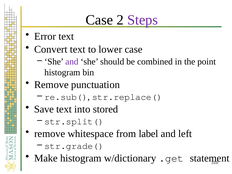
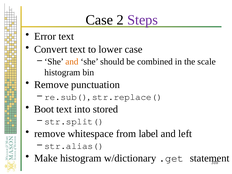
and at (72, 62) colour: purple -> orange
point: point -> scale
Save: Save -> Boot
str.grade(: str.grade( -> str.alias(
